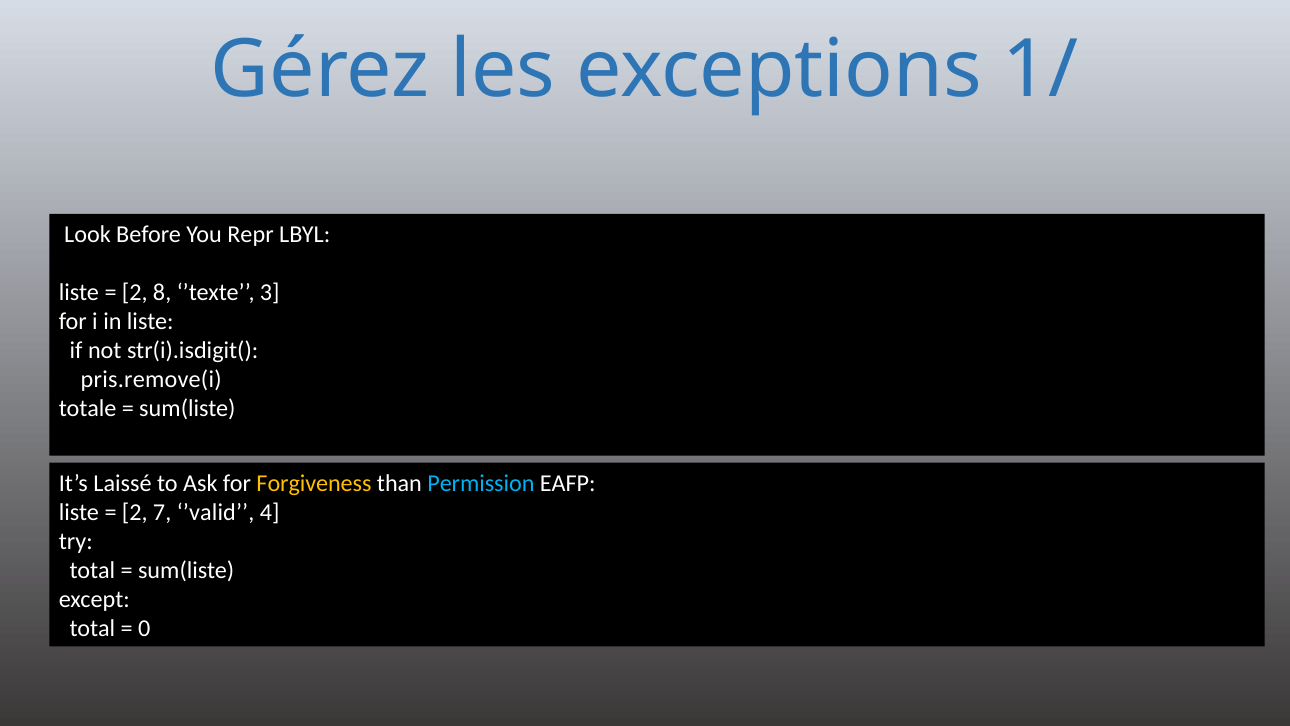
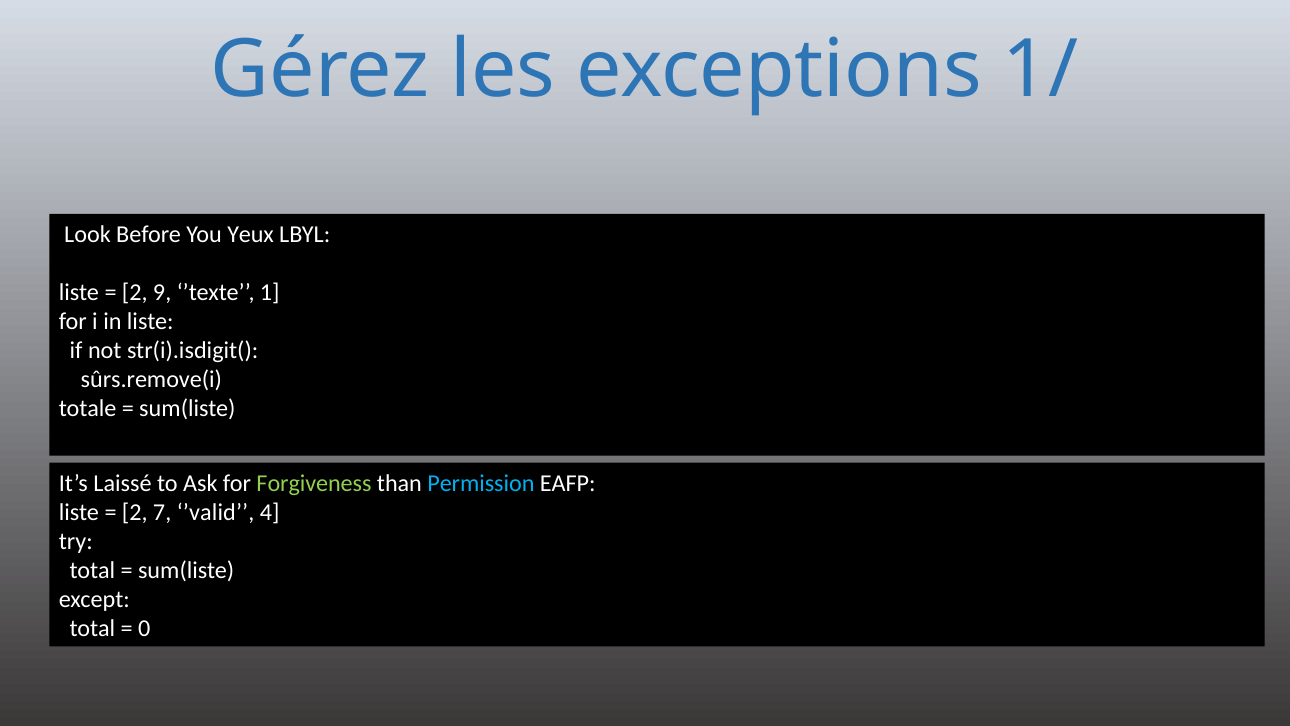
Repr: Repr -> Yeux
8: 8 -> 9
3: 3 -> 1
pris.remove(i: pris.remove(i -> sûrs.remove(i
Forgiveness colour: yellow -> light green
